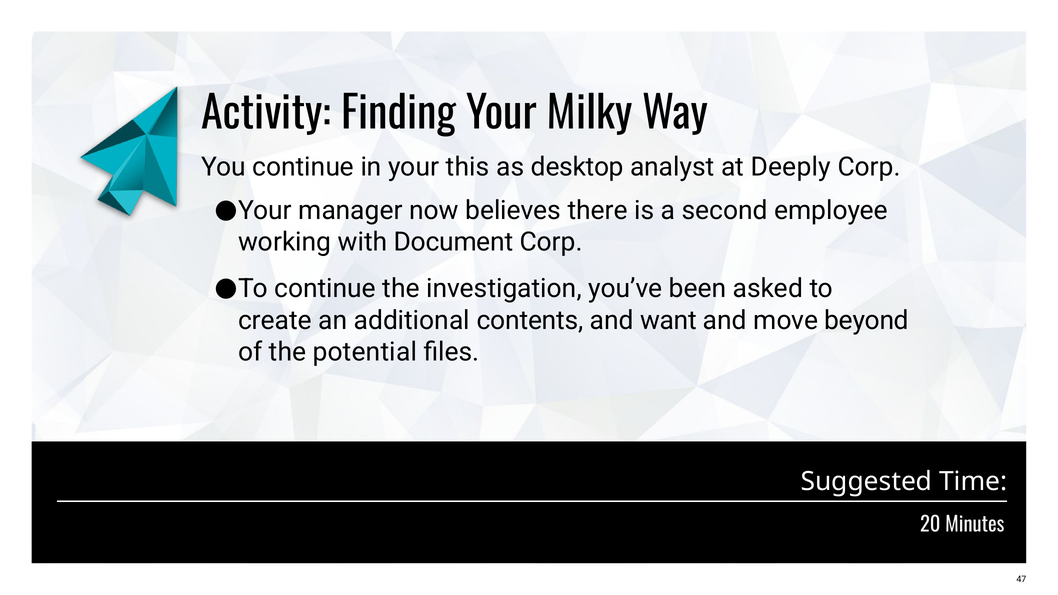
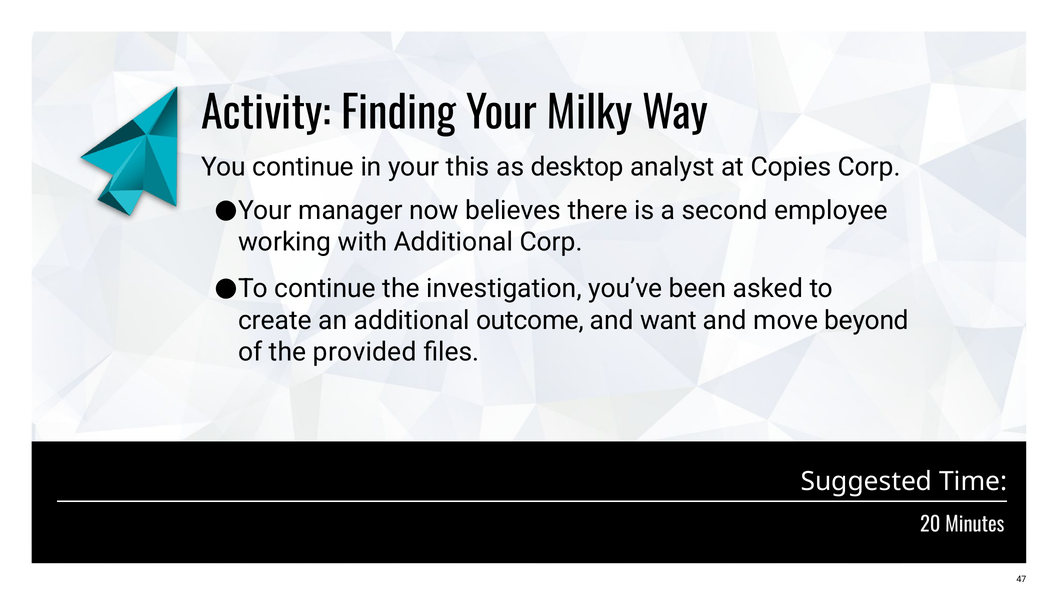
Deeply: Deeply -> Copies
with Document: Document -> Additional
contents: contents -> outcome
potential: potential -> provided
